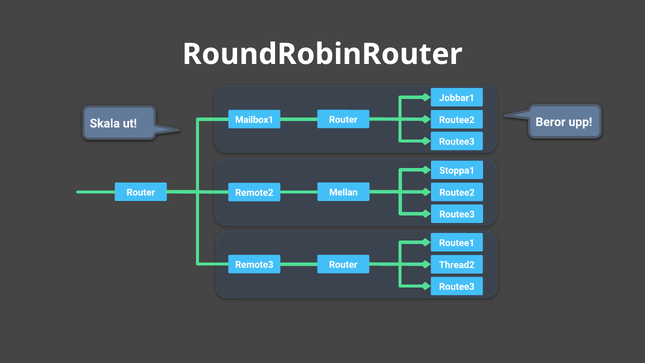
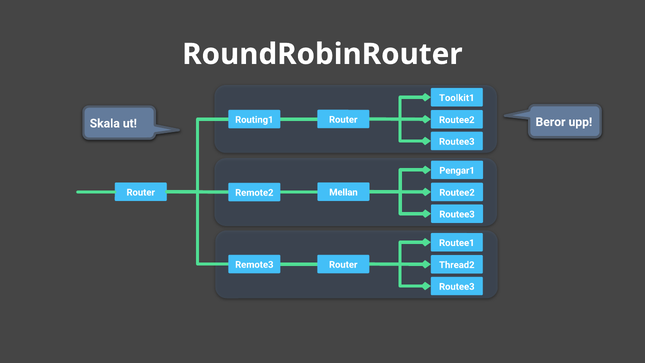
Jobbar1: Jobbar1 -> Toolkit1
Mailbox1: Mailbox1 -> Routing1
Stoppa1: Stoppa1 -> Pengar1
